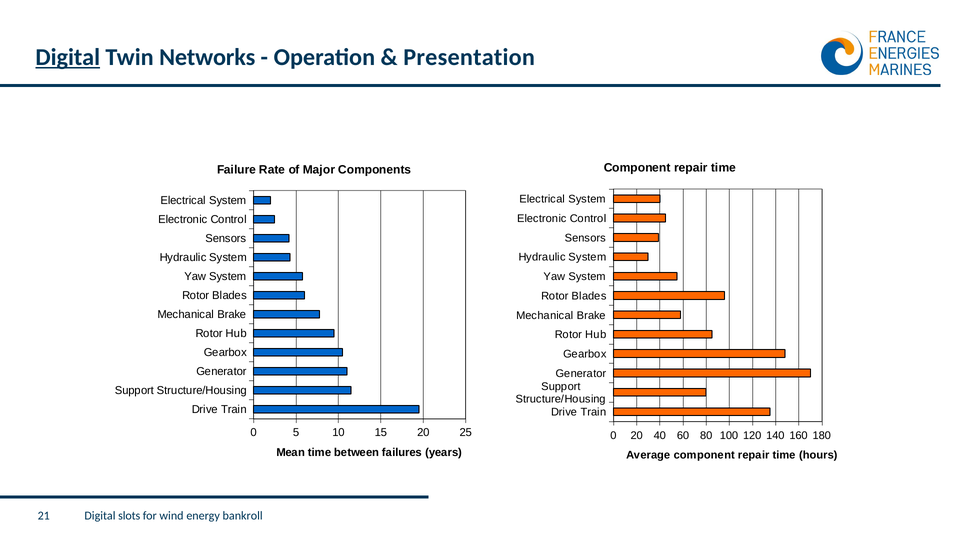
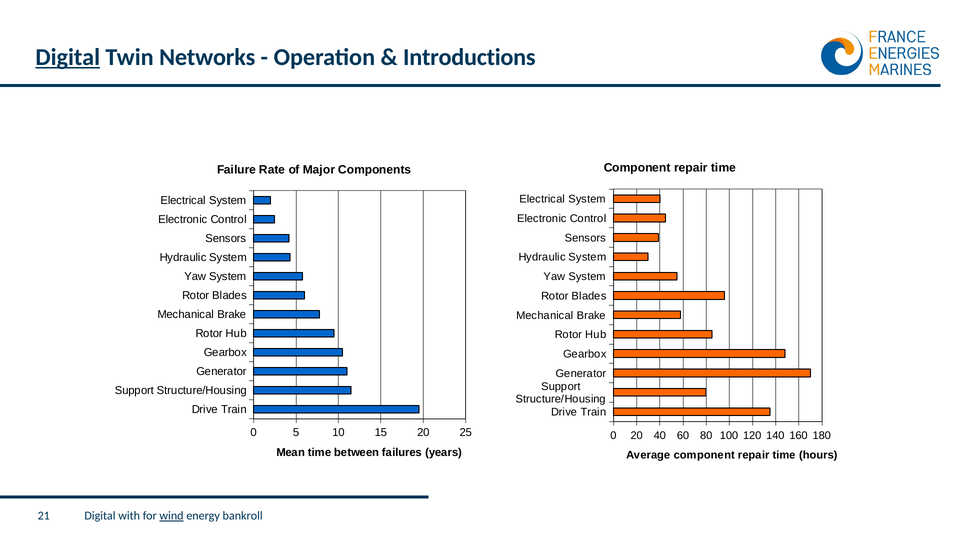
Presentation: Presentation -> Introductions
slots: slots -> with
wind underline: none -> present
